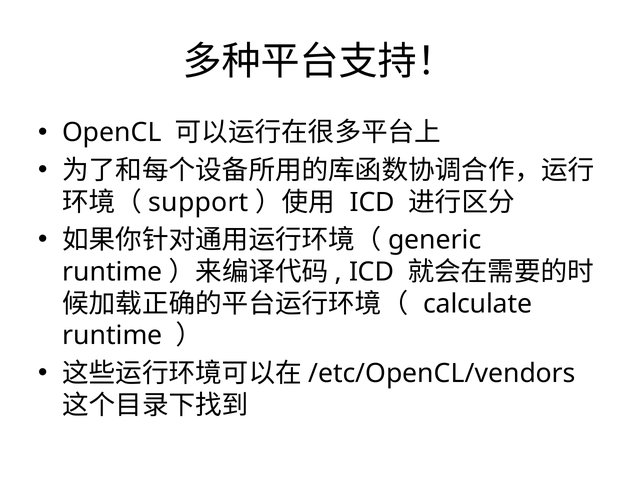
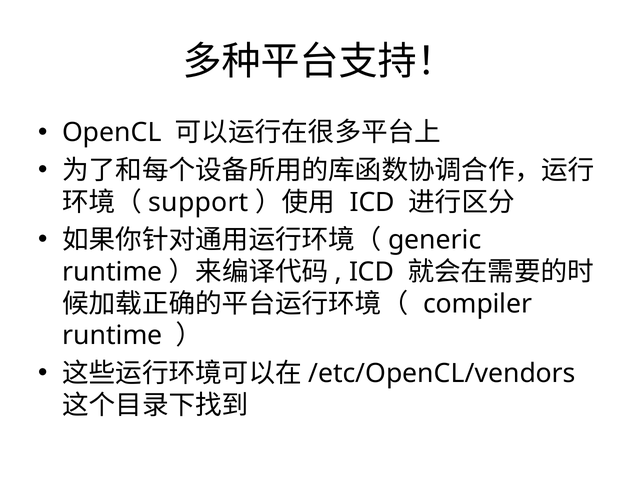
calculate: calculate -> compiler
